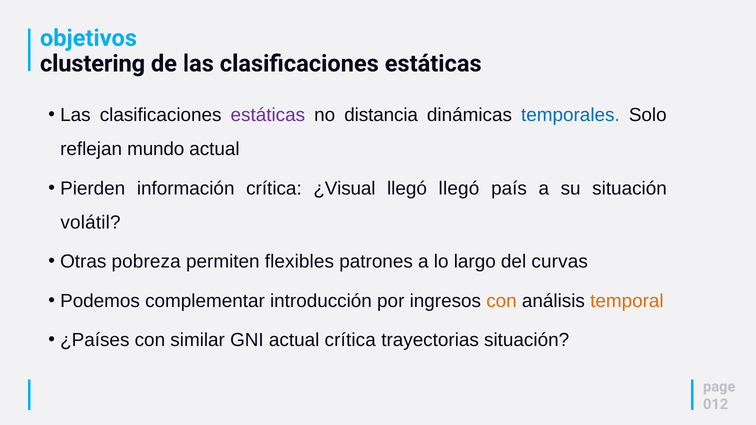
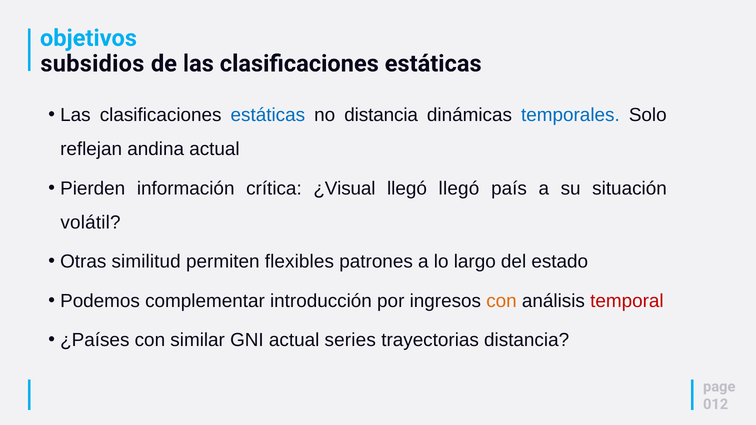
clustering: clustering -> subsidios
estáticas at (268, 115) colour: purple -> blue
mundo: mundo -> andina
pobreza: pobreza -> similitud
curvas: curvas -> estado
temporal colour: orange -> red
actual crítica: crítica -> series
trayectorias situación: situación -> distancia
